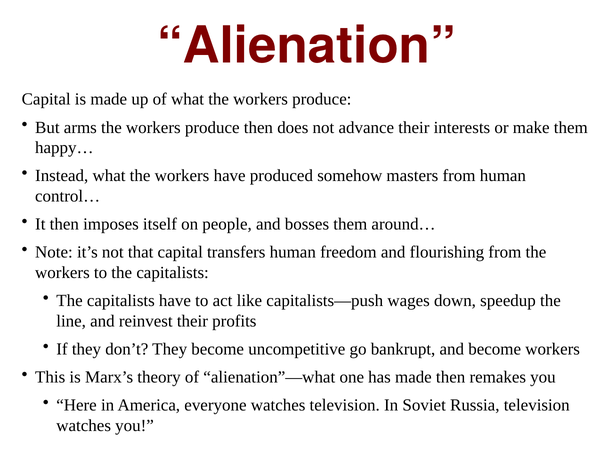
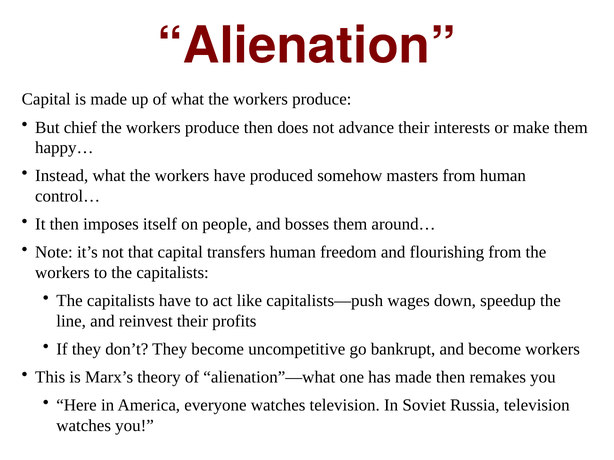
arms: arms -> chief
